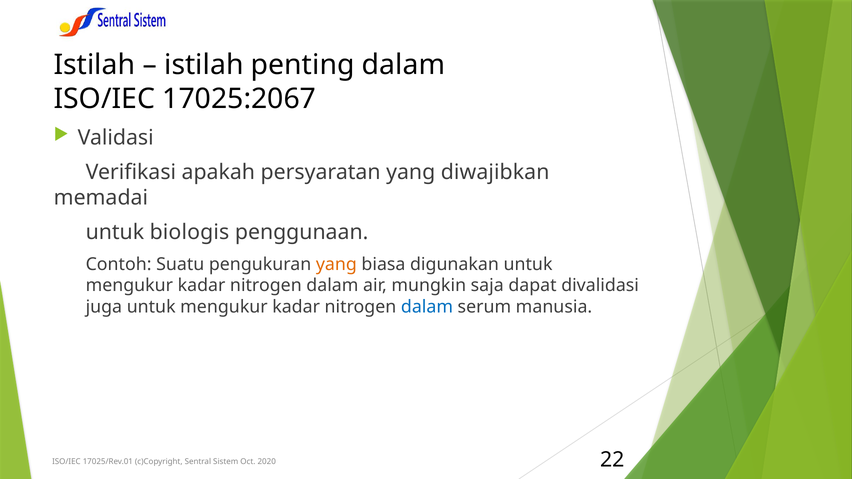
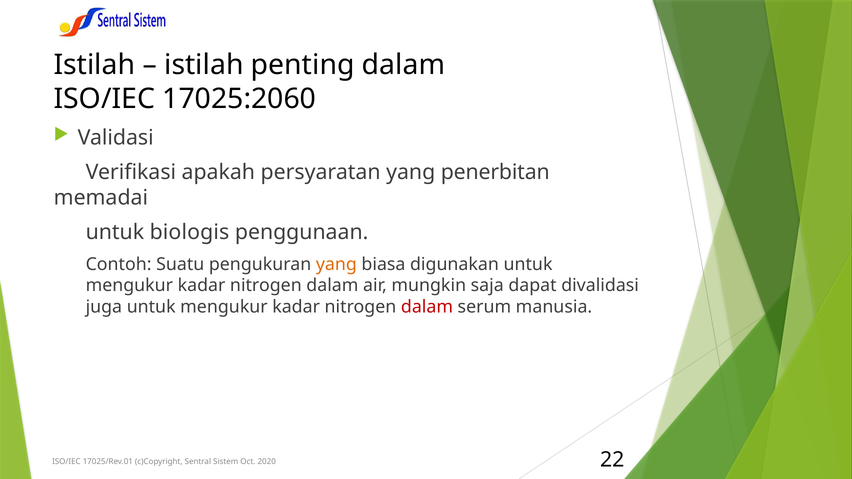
17025:2067: 17025:2067 -> 17025:2060
diwajibkan: diwajibkan -> penerbitan
dalam at (427, 307) colour: blue -> red
